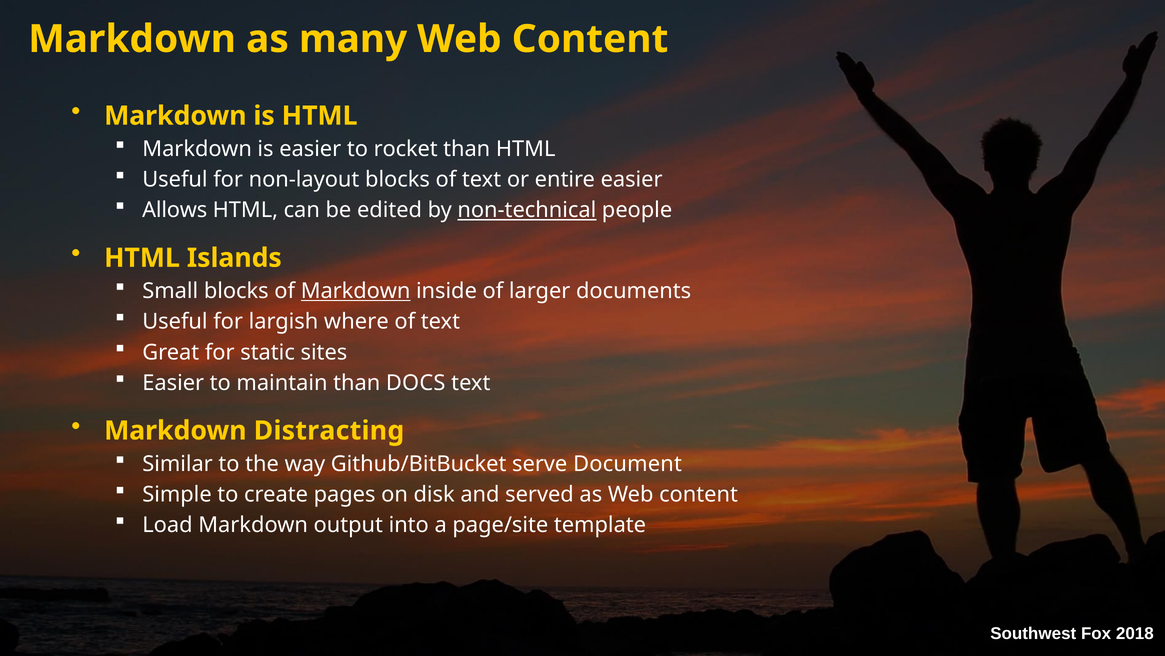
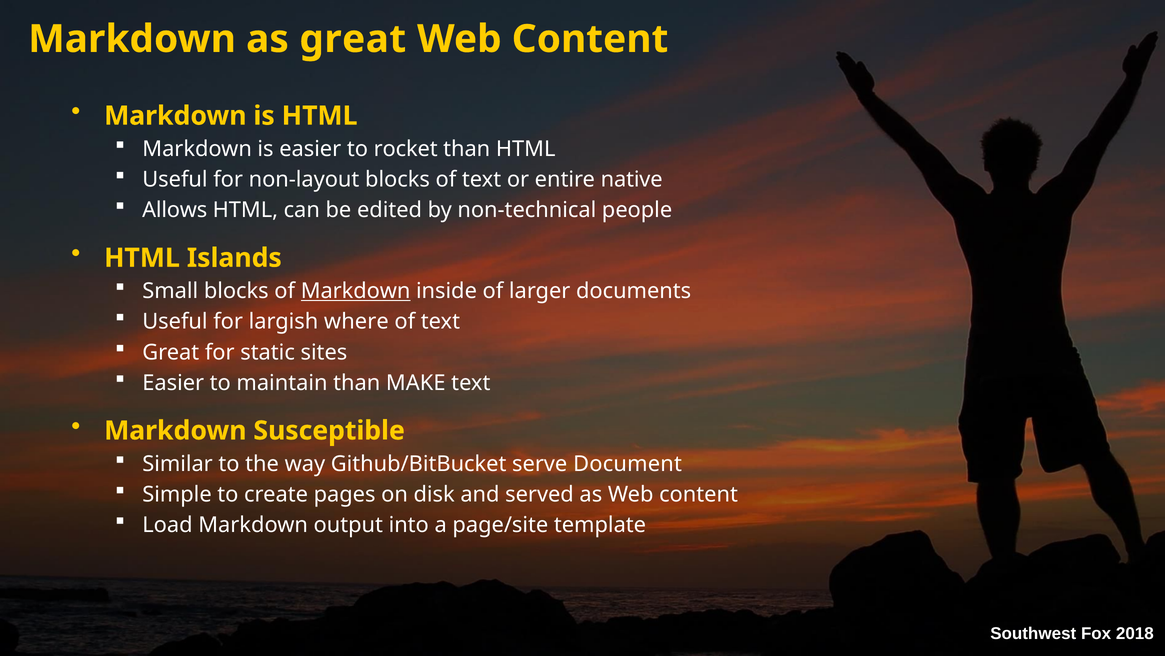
as many: many -> great
entire easier: easier -> native
non-technical underline: present -> none
DOCS: DOCS -> MAKE
Distracting: Distracting -> Susceptible
